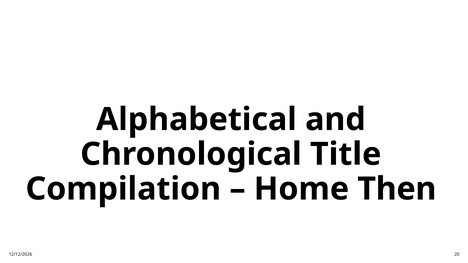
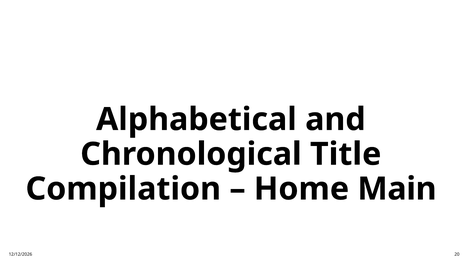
Then: Then -> Main
